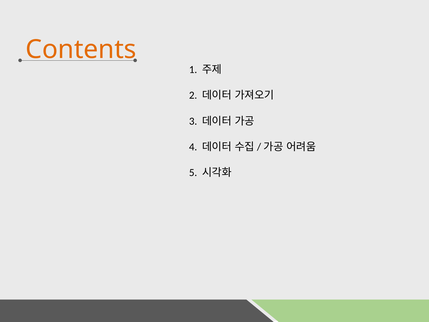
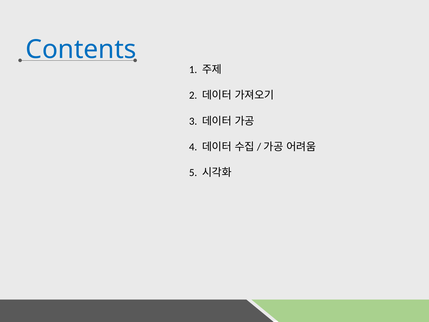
Contents colour: orange -> blue
